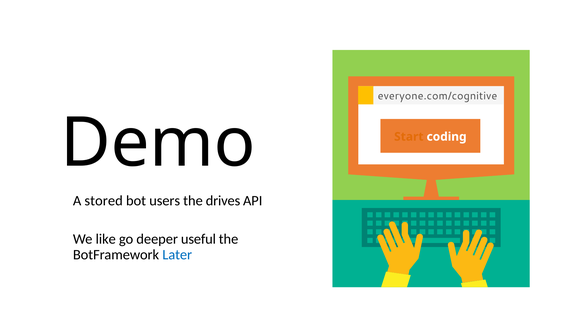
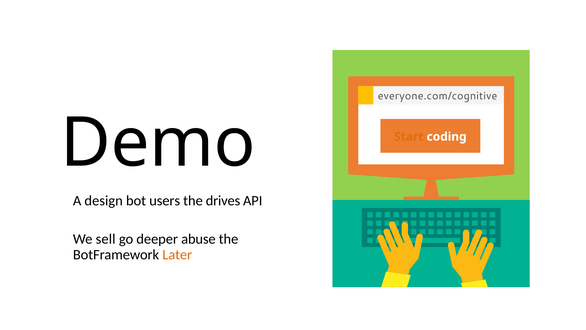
stored: stored -> design
like: like -> sell
useful: useful -> abuse
Later colour: blue -> orange
